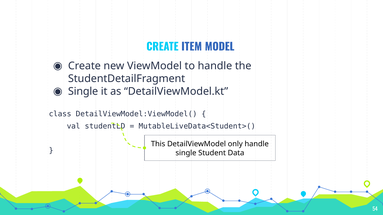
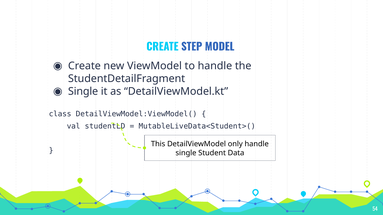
ITEM: ITEM -> STEP
